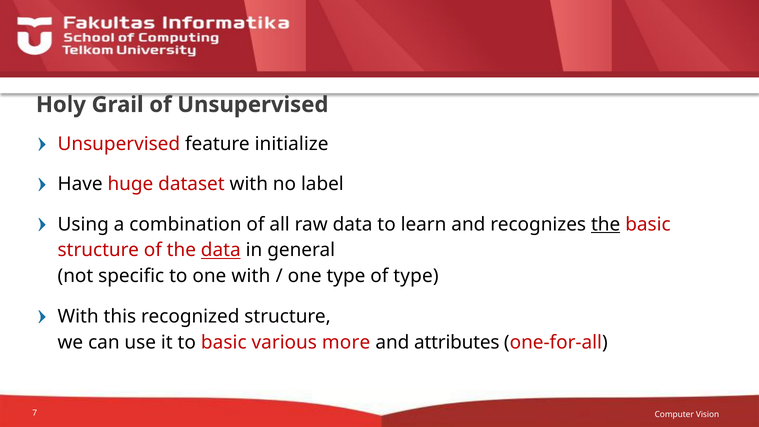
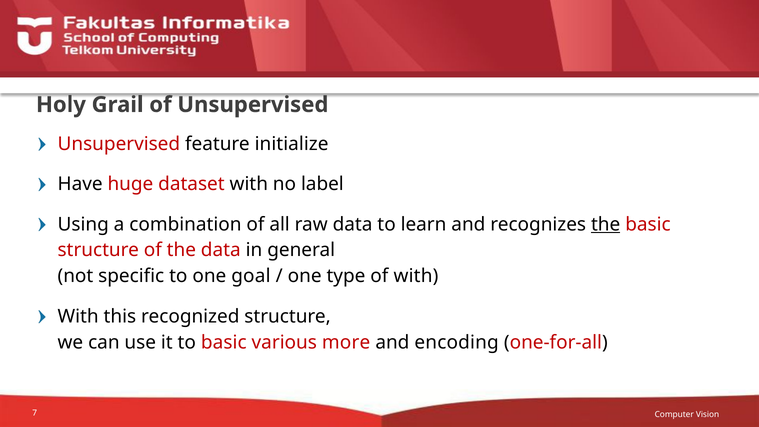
data at (221, 250) underline: present -> none
one with: with -> goal
of type: type -> with
attributes: attributes -> encoding
